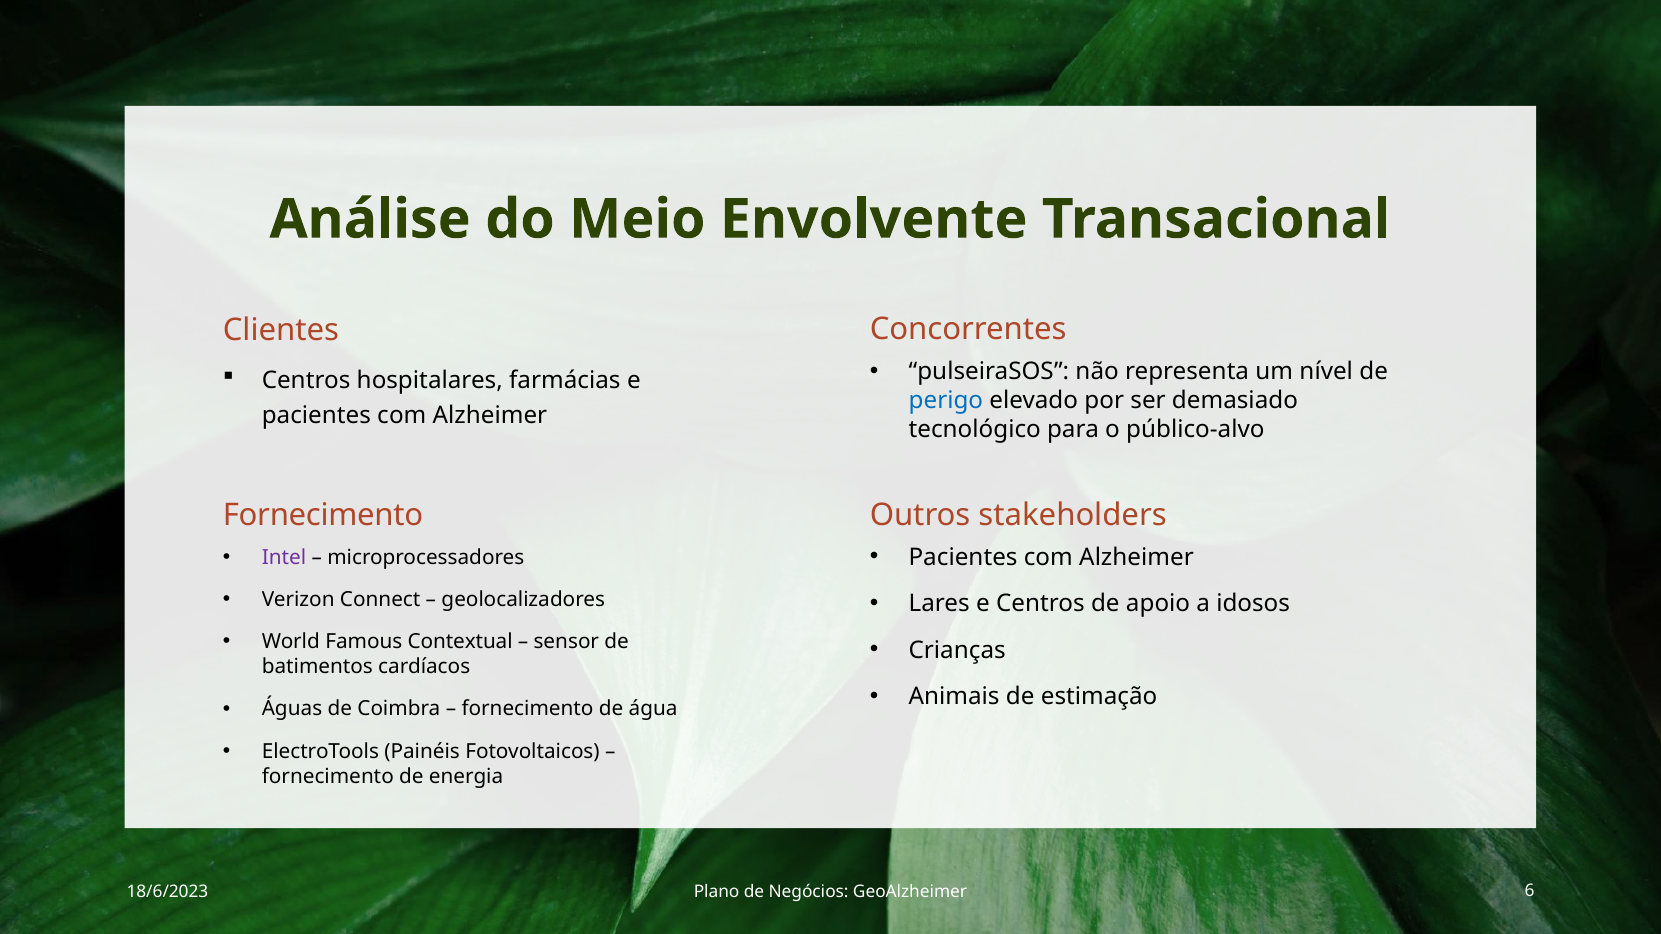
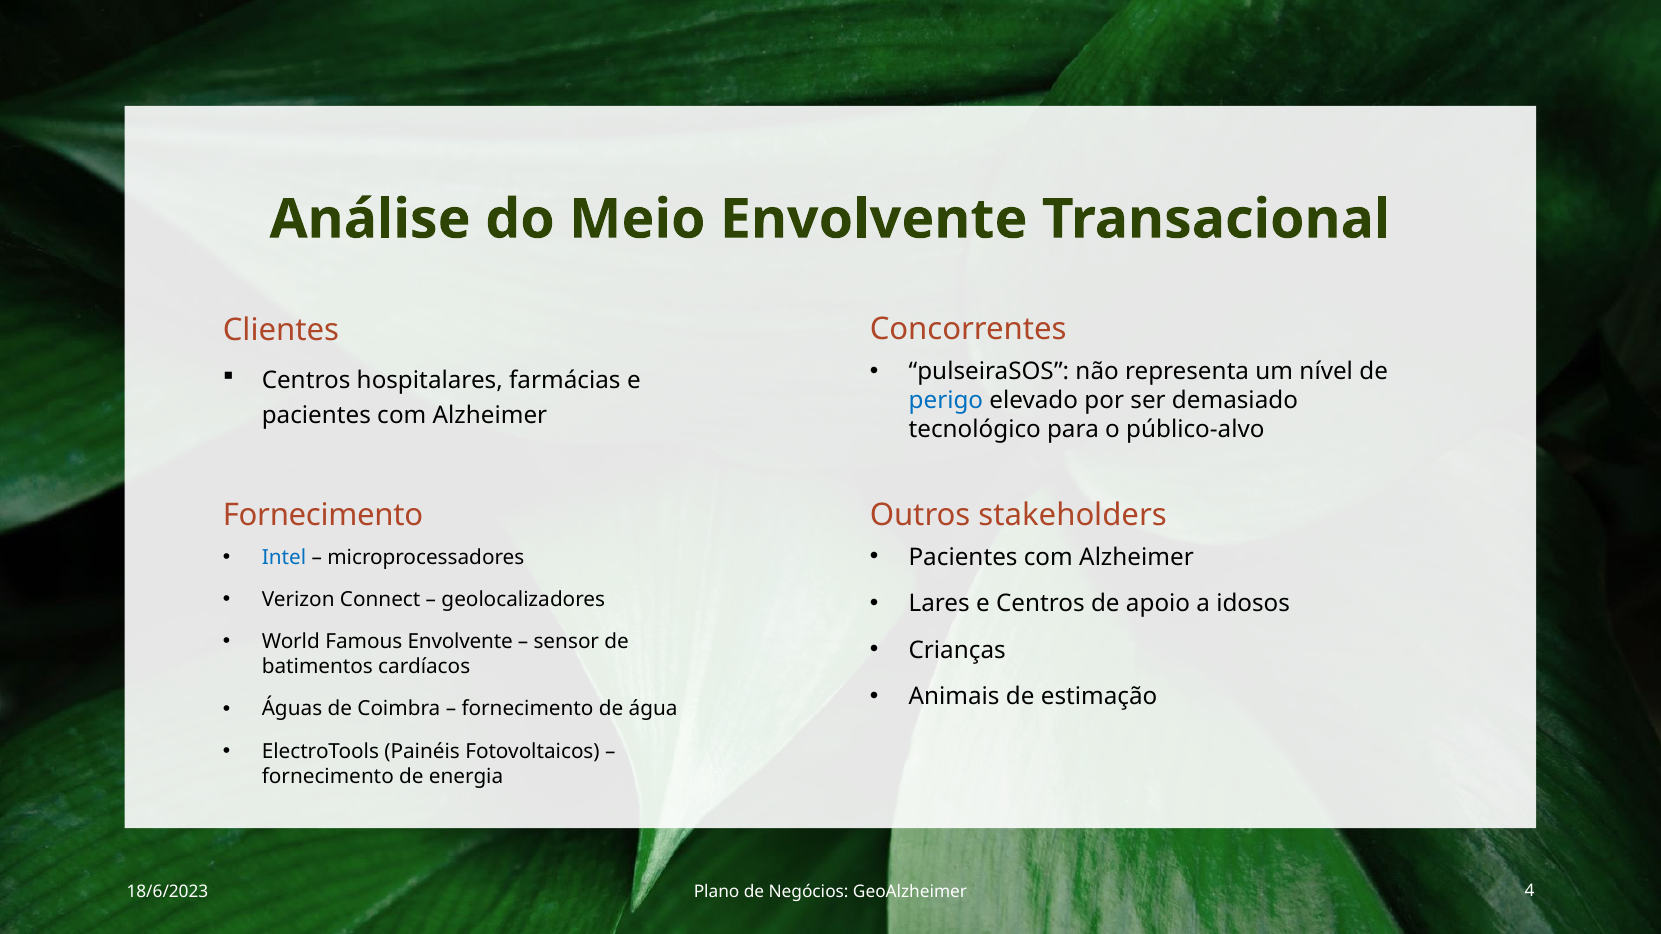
Intel colour: purple -> blue
Famous Contextual: Contextual -> Envolvente
6: 6 -> 4
